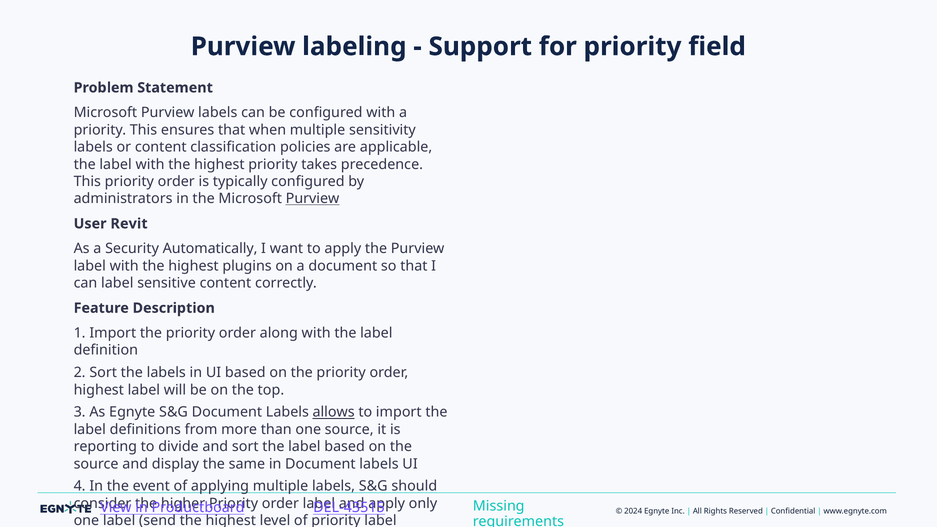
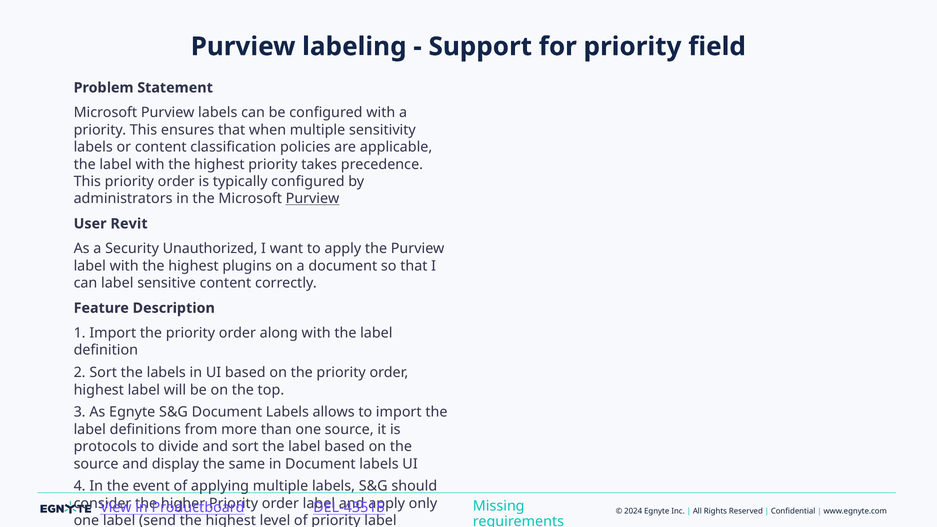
Automatically: Automatically -> Unauthorized
allows underline: present -> none
reporting: reporting -> protocols
